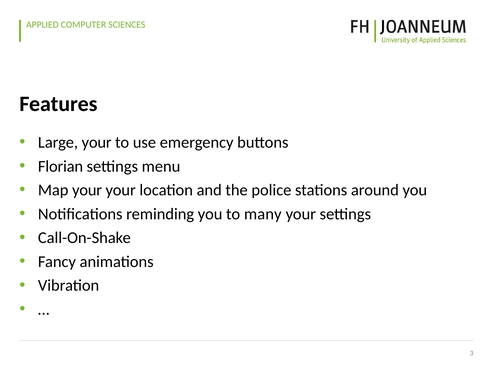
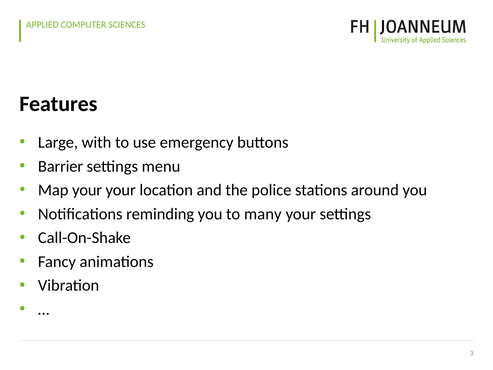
Large your: your -> with
Florian: Florian -> Barrier
